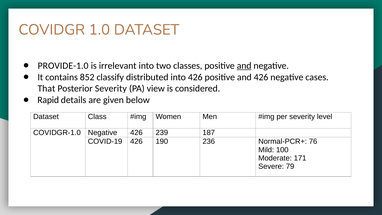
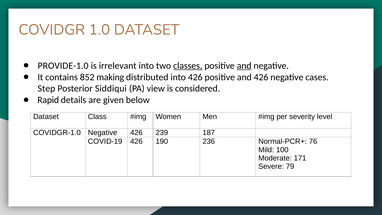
classes underline: none -> present
classify: classify -> making
That: That -> Step
Posterior Severity: Severity -> Siddiqui
